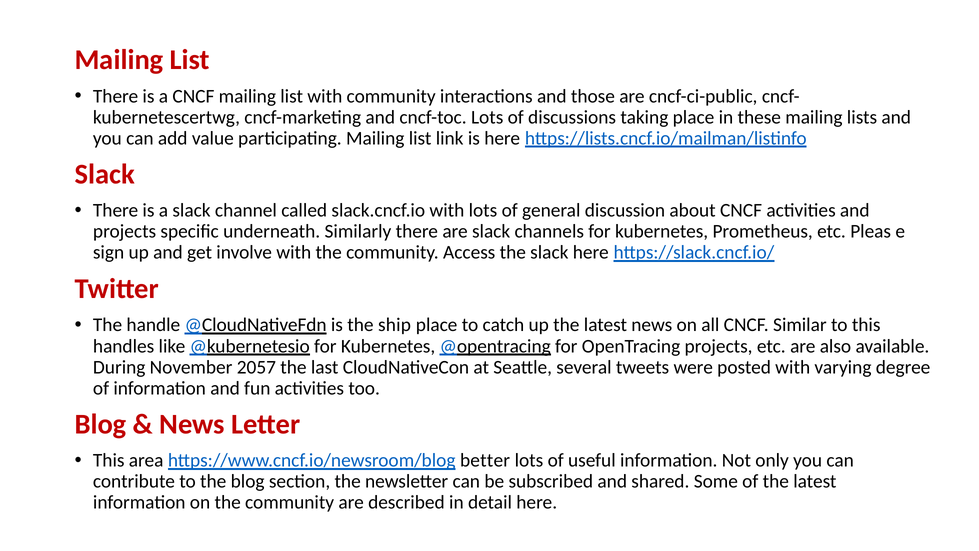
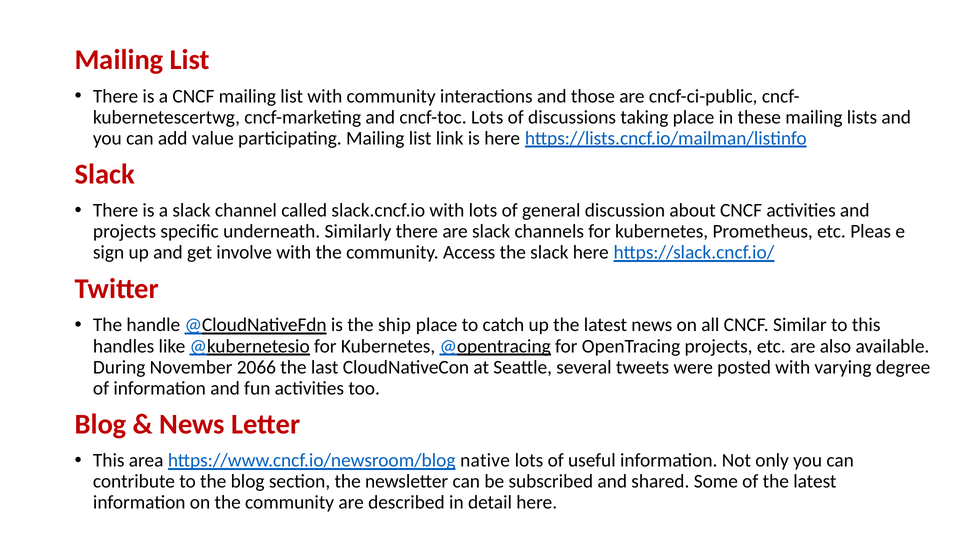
2057: 2057 -> 2066
better: better -> native
